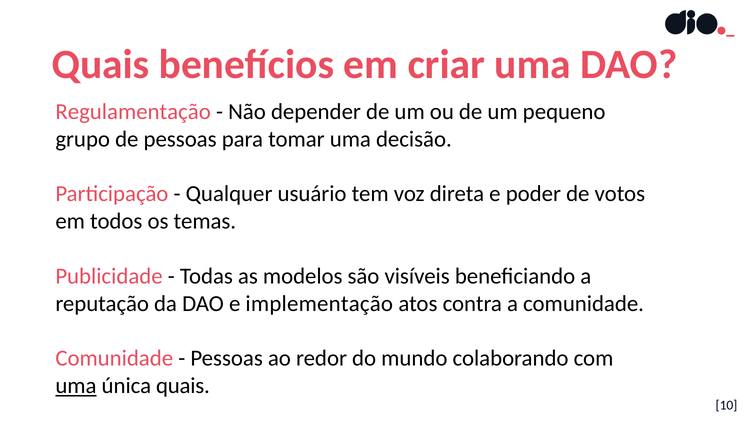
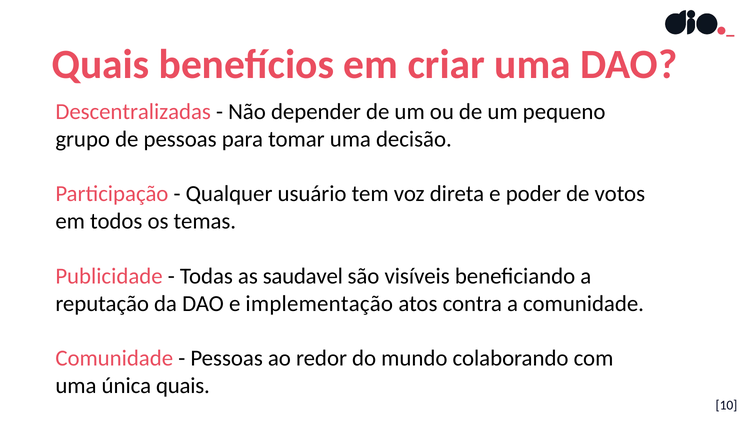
Regulamentação: Regulamentação -> Descentralizadas
modelos: modelos -> saudavel
uma at (76, 386) underline: present -> none
